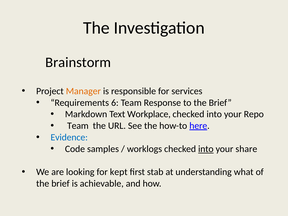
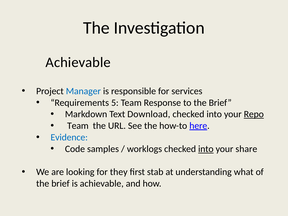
Brainstorm at (78, 62): Brainstorm -> Achievable
Manager colour: orange -> blue
6: 6 -> 5
Workplace: Workplace -> Download
Repo underline: none -> present
kept: kept -> they
